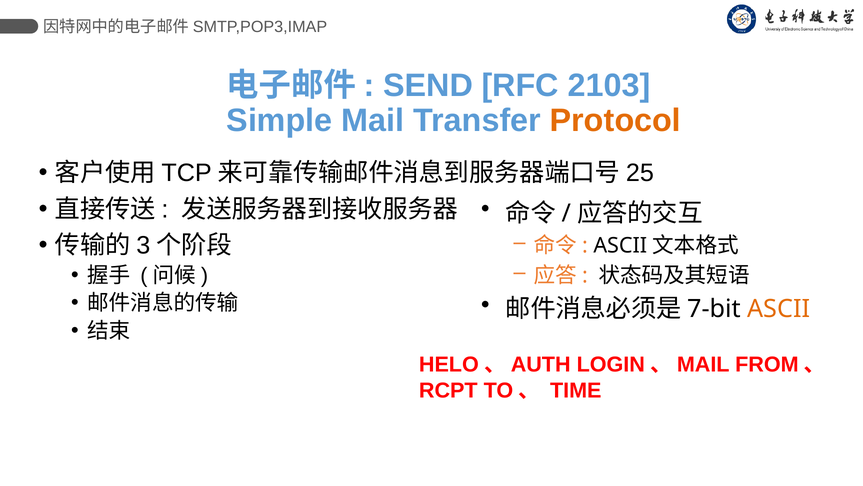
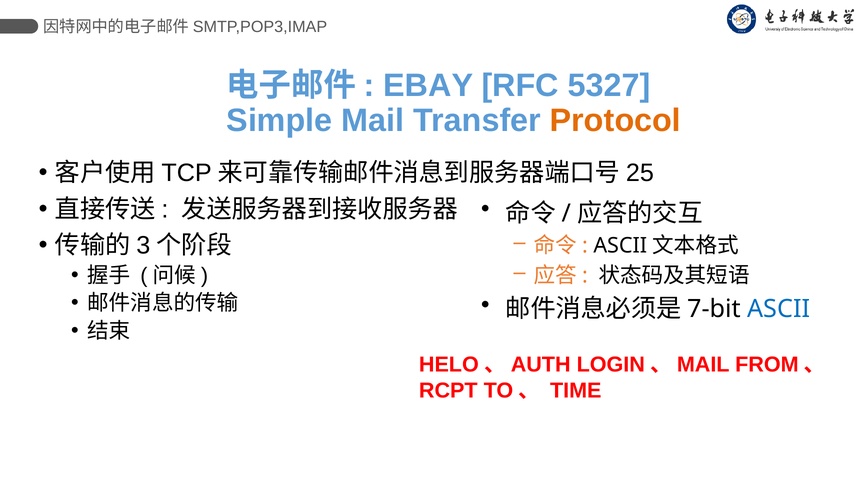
SEND: SEND -> EBAY
2103: 2103 -> 5327
ASCII at (779, 309) colour: orange -> blue
